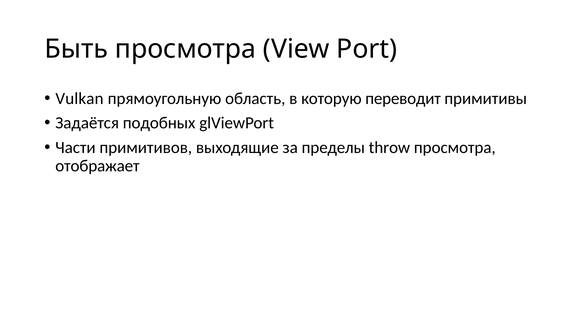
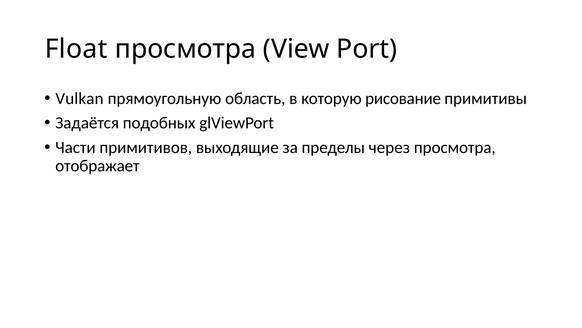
Быть: Быть -> Float
переводит: переводит -> рисование
throw: throw -> через
